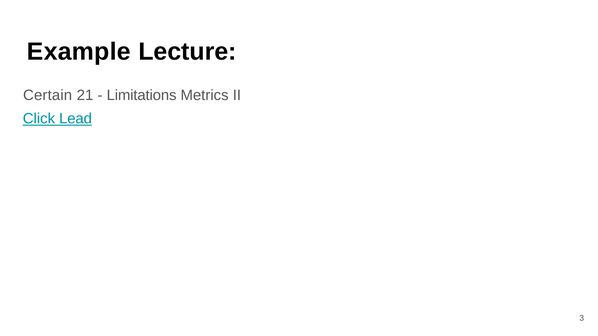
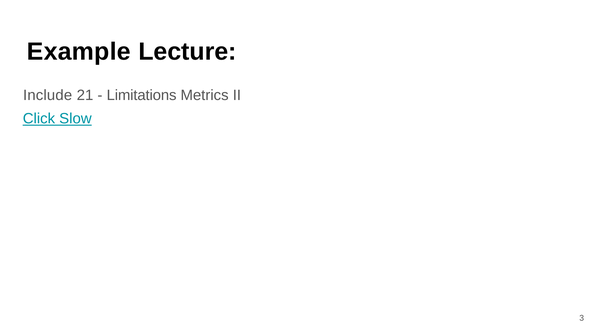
Certain: Certain -> Include
Lead: Lead -> Slow
